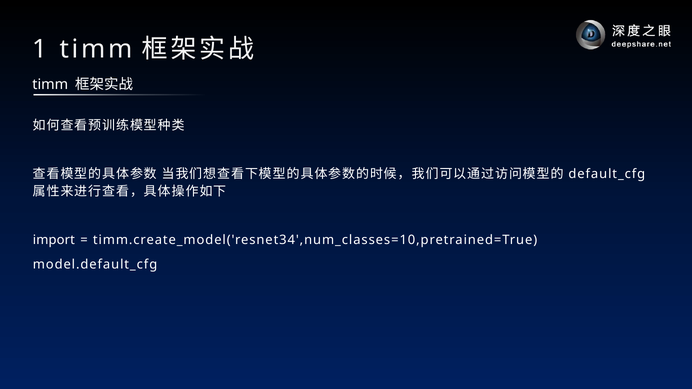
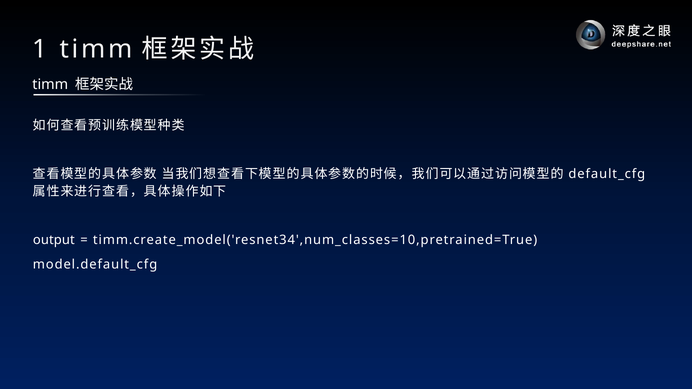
import: import -> output
